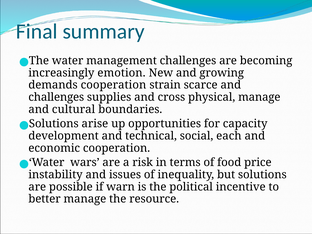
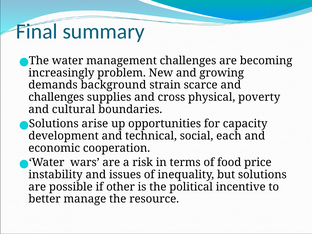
emotion: emotion -> problem
demands cooperation: cooperation -> background
physical manage: manage -> poverty
warn: warn -> other
